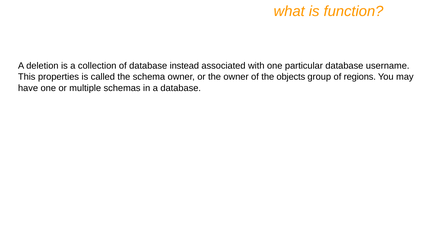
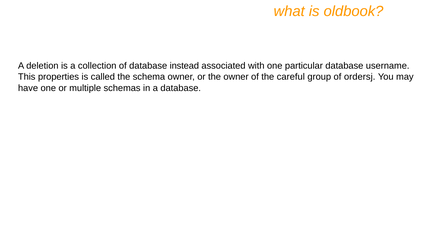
function: function -> oldbook
objects: objects -> careful
regions: regions -> ordersj
